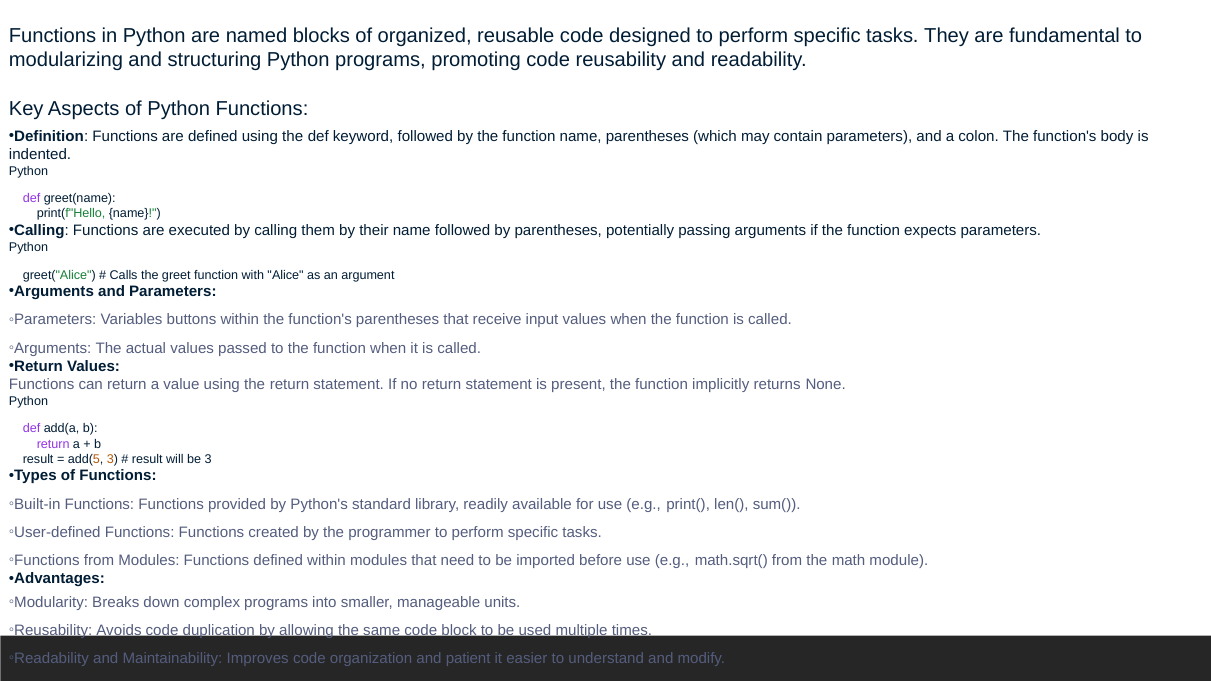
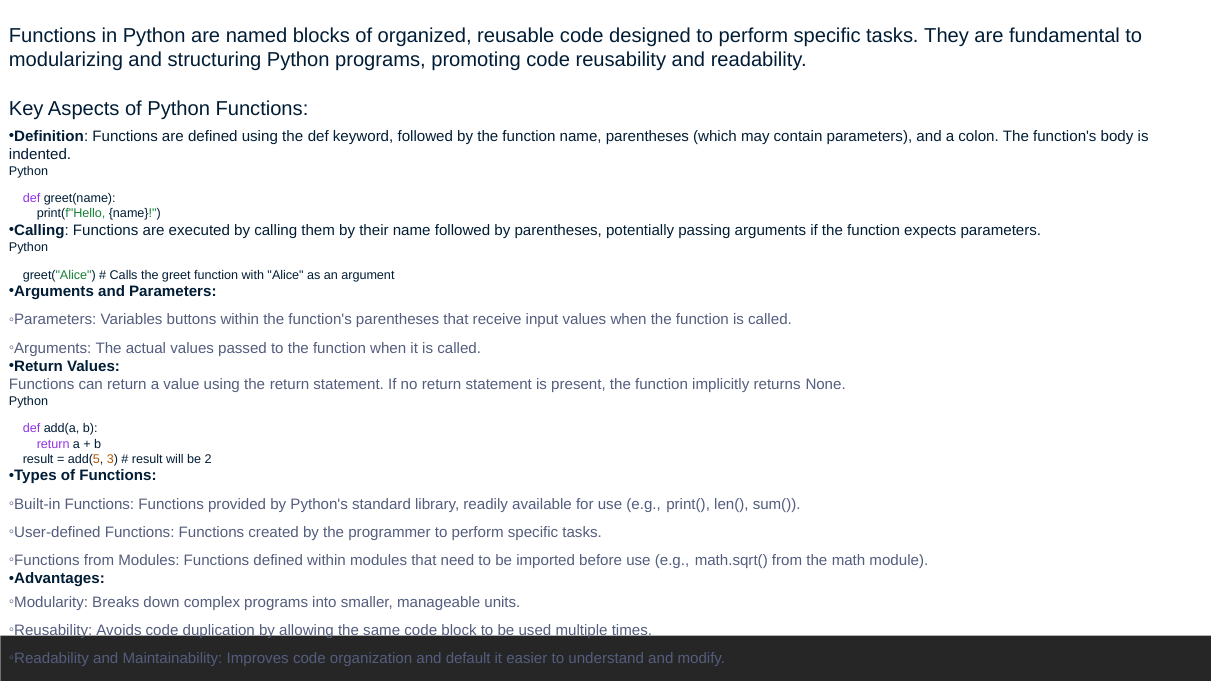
be 3: 3 -> 2
patient: patient -> default
